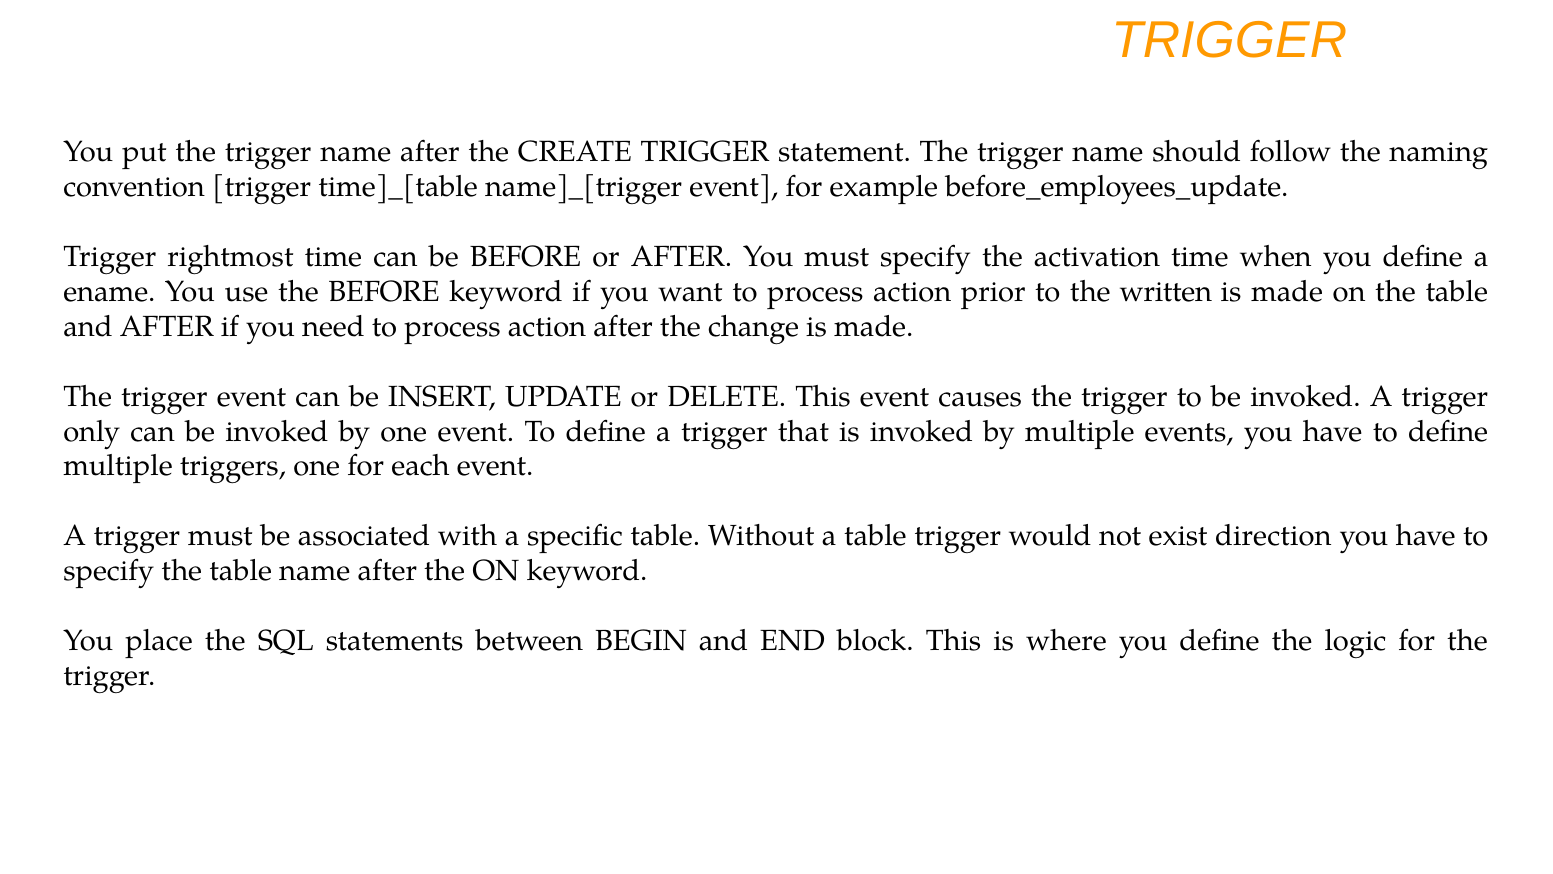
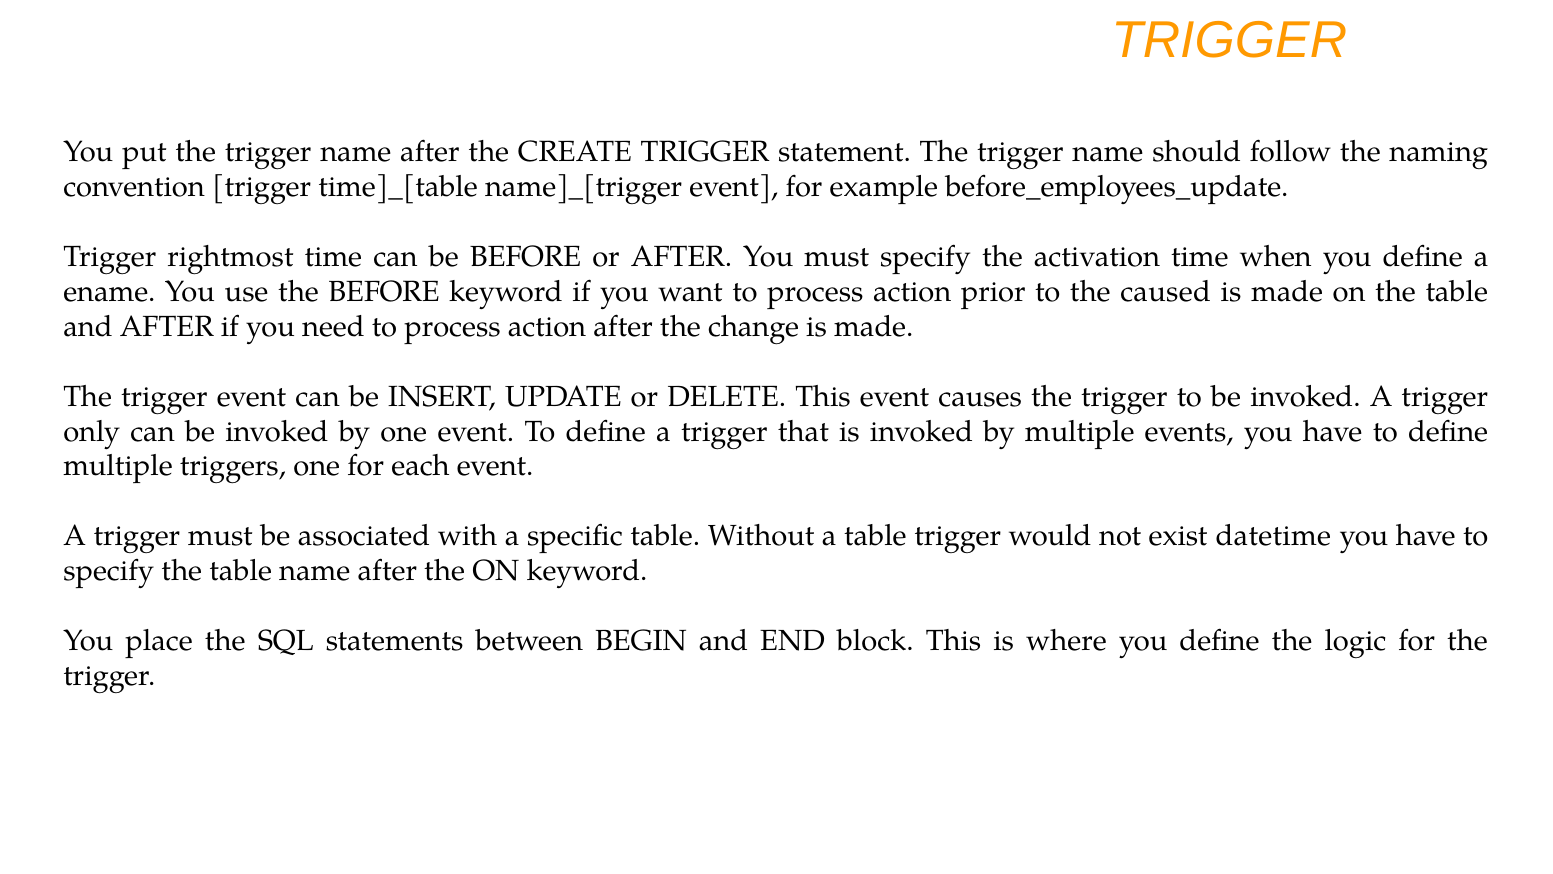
written: written -> caused
direction: direction -> datetime
